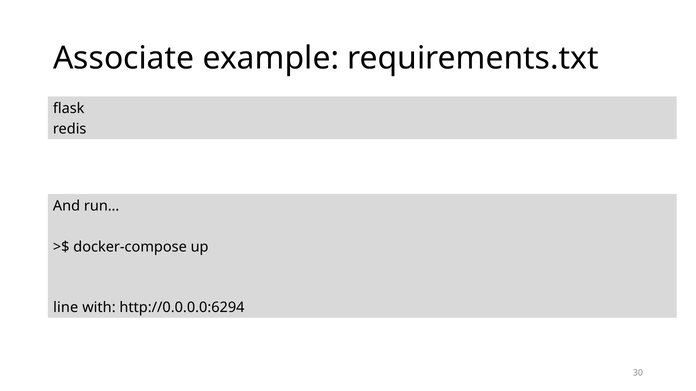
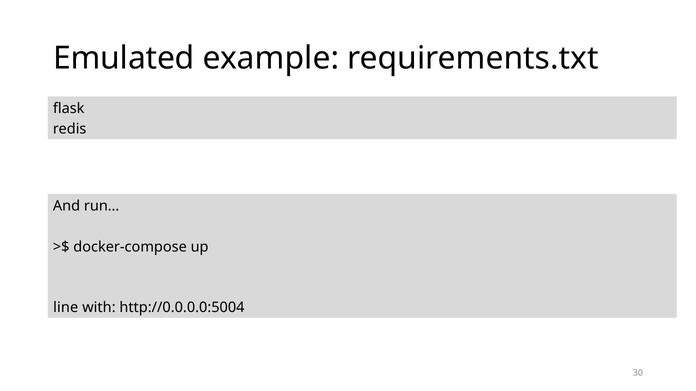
Associate: Associate -> Emulated
http://0.0.0.0:6294: http://0.0.0.0:6294 -> http://0.0.0.0:5004
